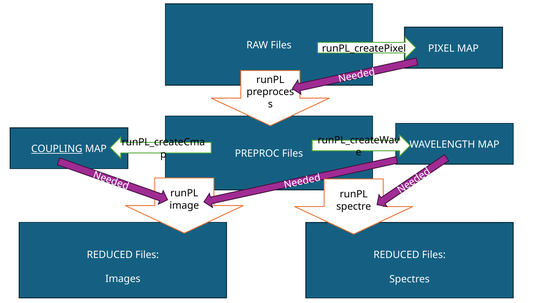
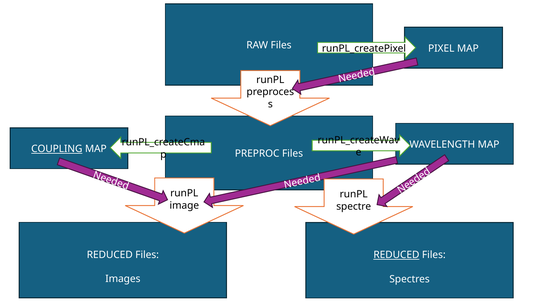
REDUCED at (396, 255) underline: none -> present
